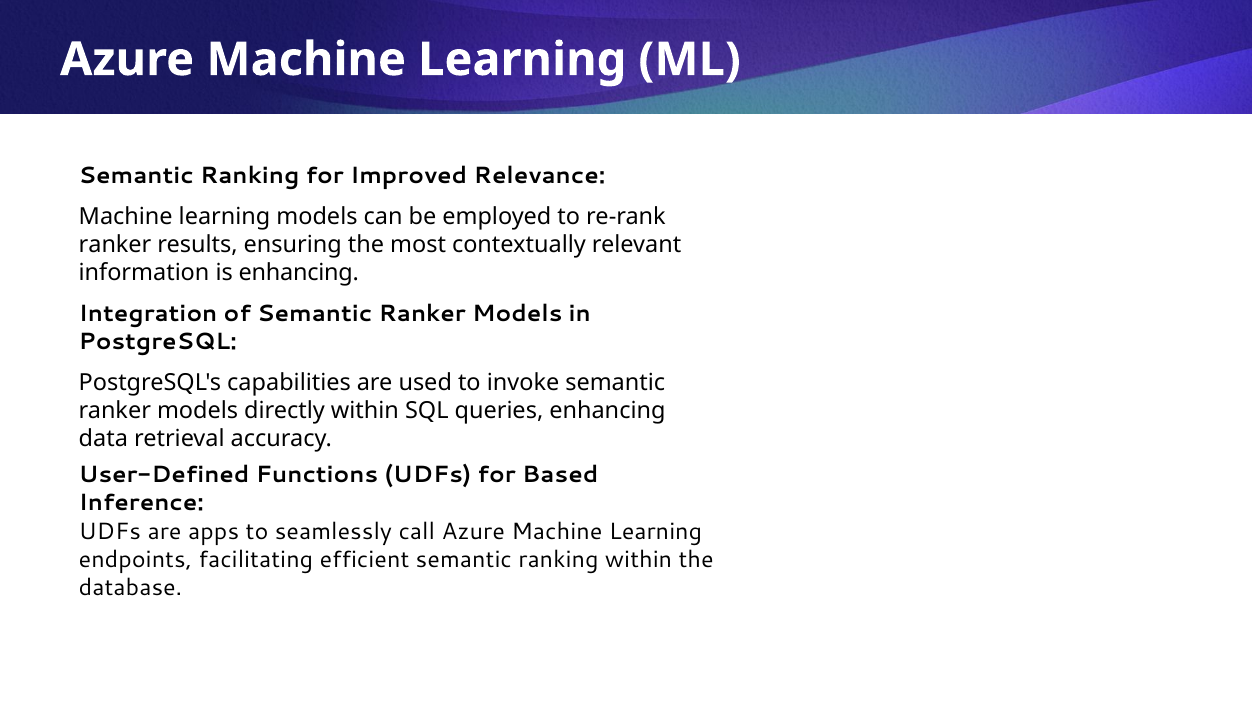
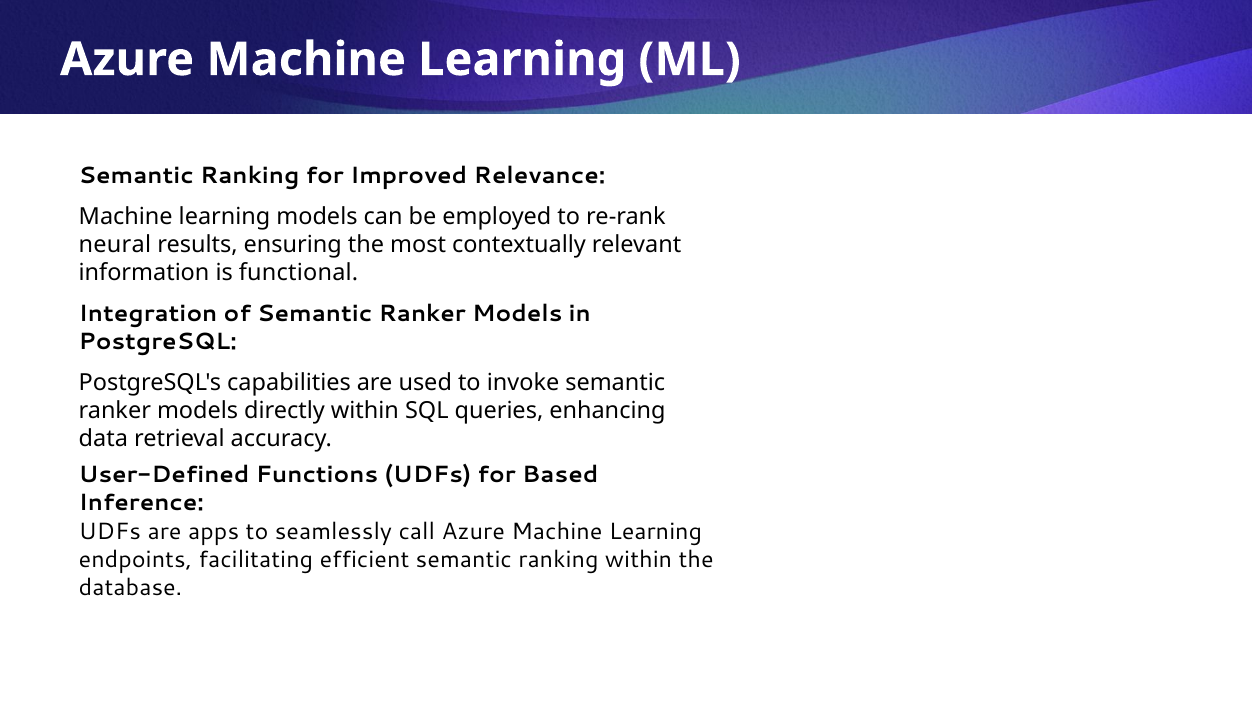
ranker at (115, 245): ranker -> neural
is enhancing: enhancing -> functional
